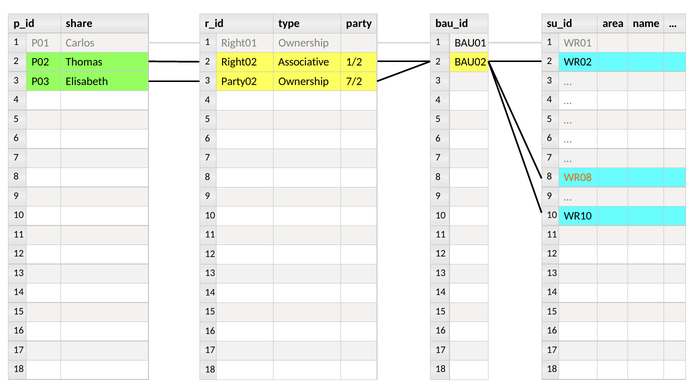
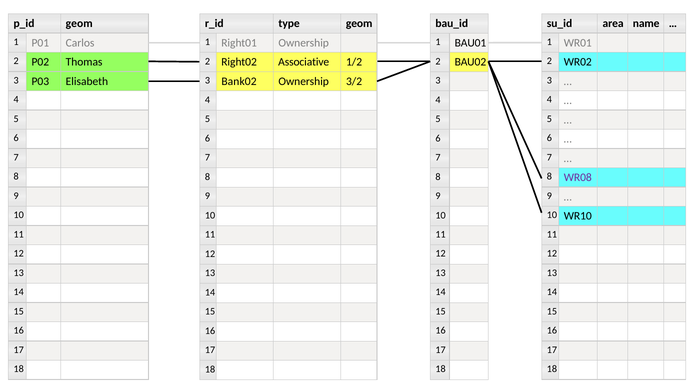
share at (79, 24): share -> geom
type party: party -> geom
Party02: Party02 -> Bank02
7/2: 7/2 -> 3/2
WR08 colour: orange -> purple
